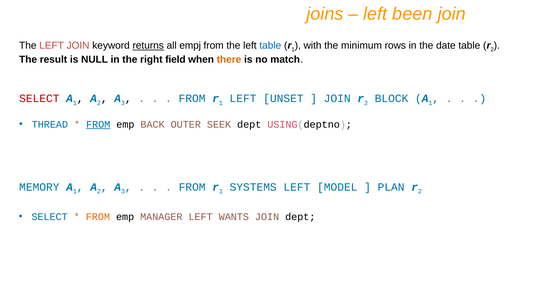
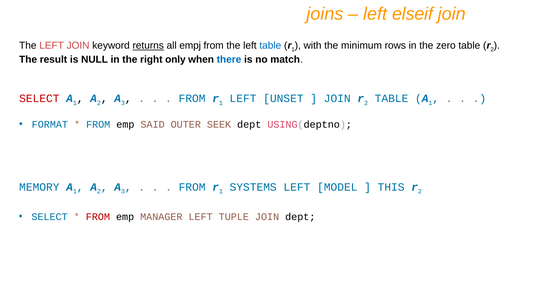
been: been -> elseif
date: date -> zero
field: field -> only
there colour: orange -> blue
BLOCK at (392, 99): BLOCK -> TABLE
THREAD: THREAD -> FORMAT
FROM at (98, 124) underline: present -> none
BACK: BACK -> SAID
PLAN: PLAN -> THIS
FROM at (98, 217) colour: orange -> red
WANTS: WANTS -> TUPLE
